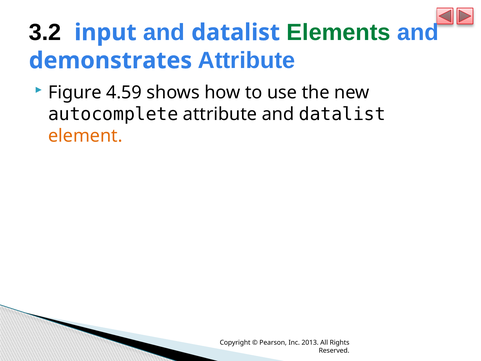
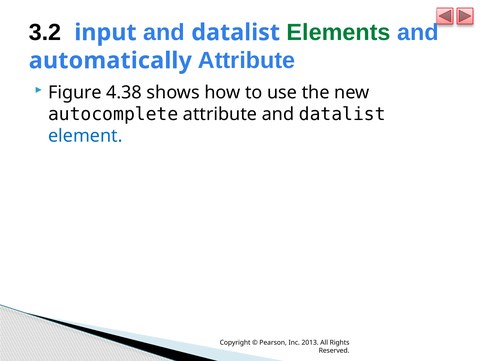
demonstrates: demonstrates -> automatically
4.59: 4.59 -> 4.38
element colour: orange -> blue
